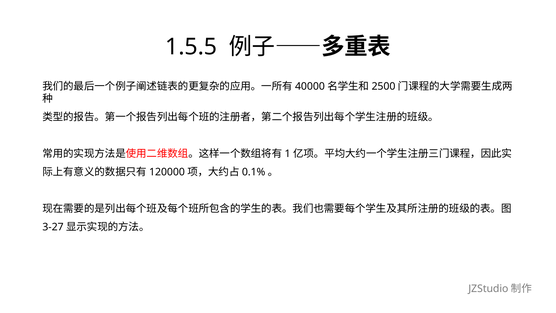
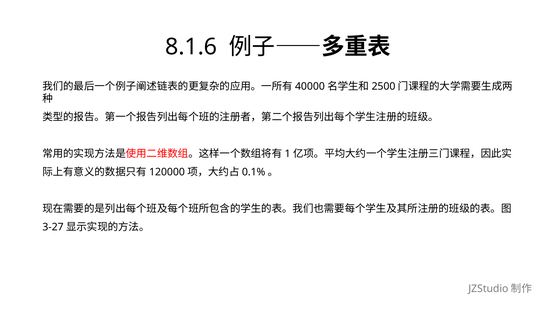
1.5.5: 1.5.5 -> 8.1.6
